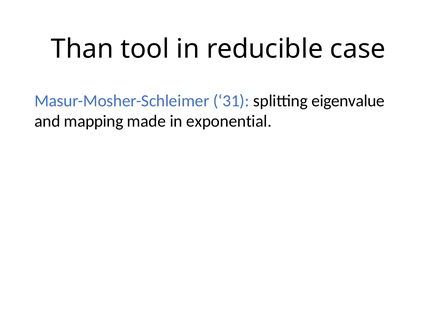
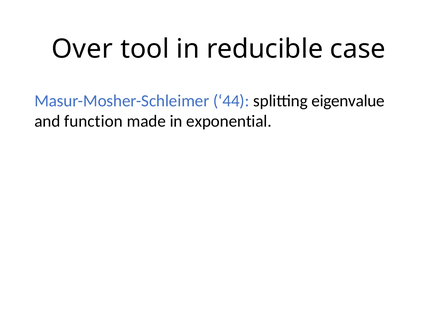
Than: Than -> Over
31: 31 -> 44
mapping: mapping -> function
